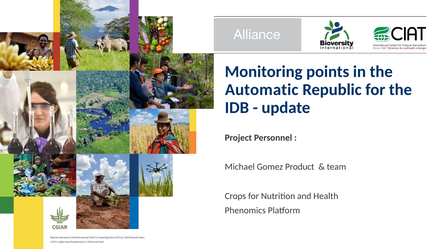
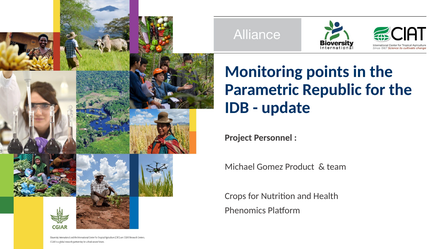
Automatic: Automatic -> Parametric
